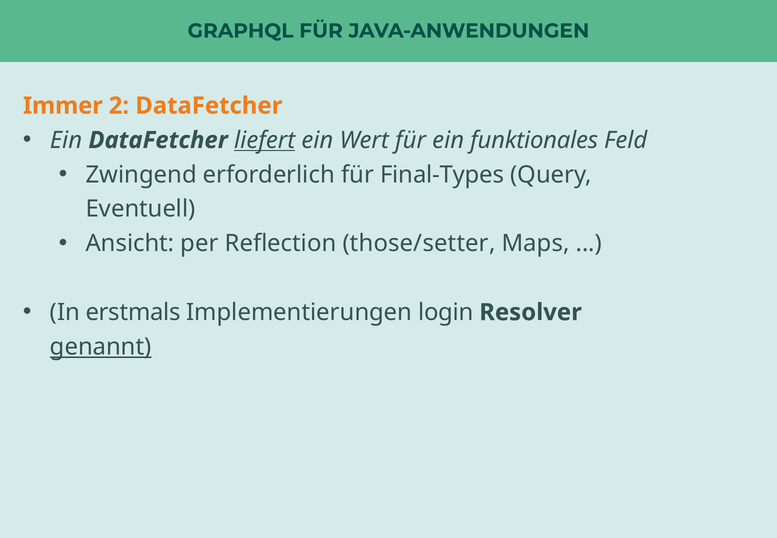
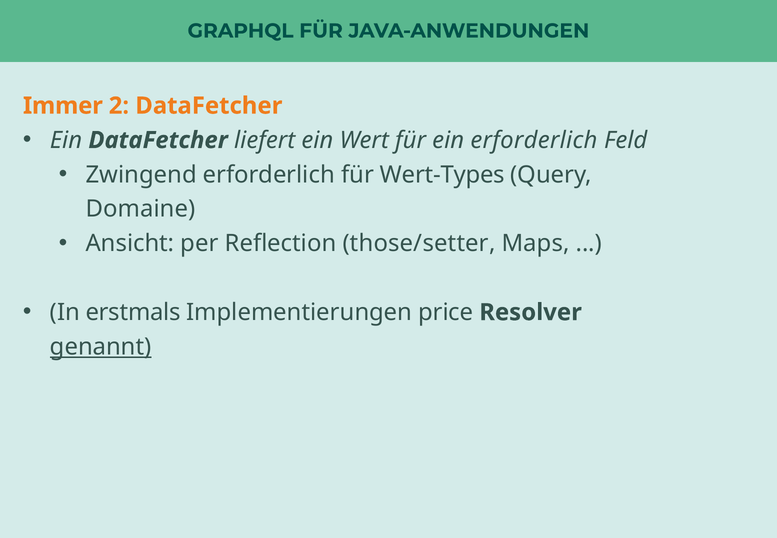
liefert underline: present -> none
ein funktionales: funktionales -> erforderlich
Final-Types: Final-Types -> Wert-Types
Eventuell: Eventuell -> Domaine
login: login -> price
